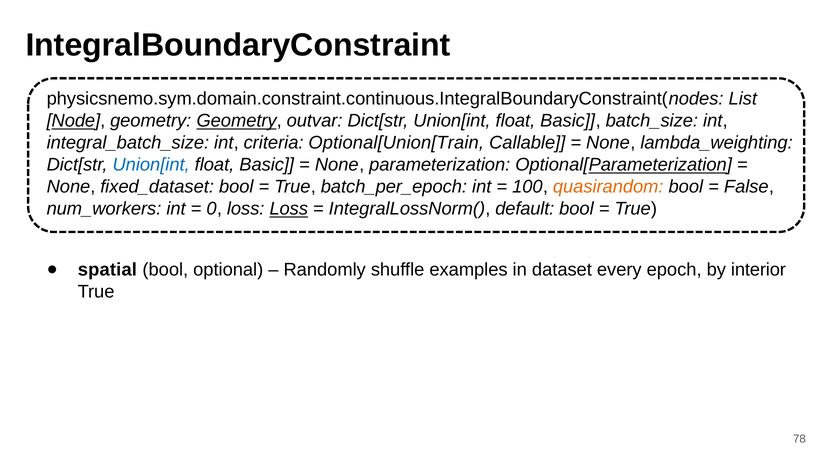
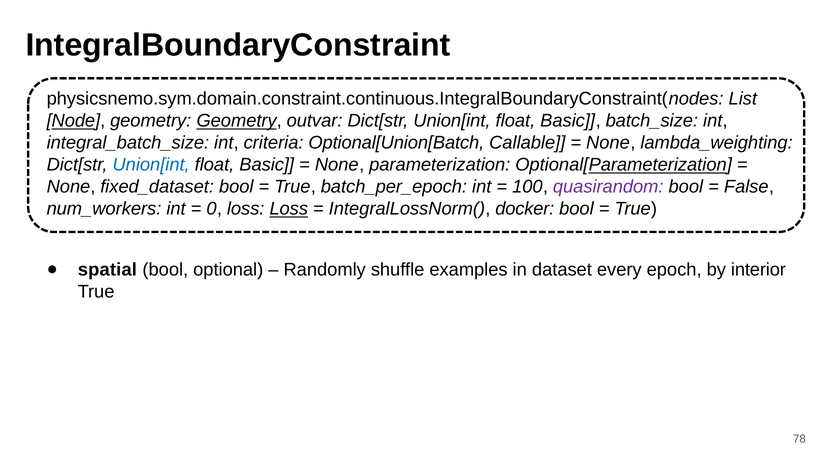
Optional[Union[Train: Optional[Union[Train -> Optional[Union[Batch
quasirandom colour: orange -> purple
default: default -> docker
